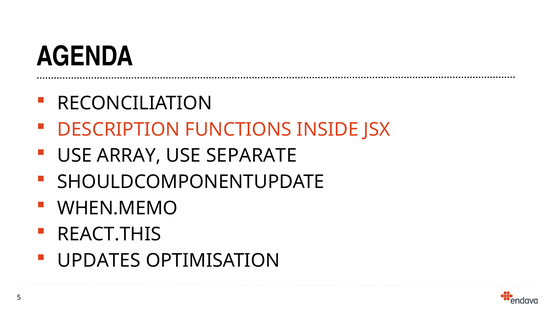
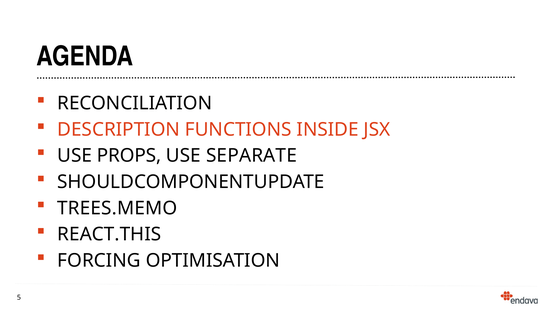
ARRAY: ARRAY -> PROPS
WHEN.MEMO: WHEN.MEMO -> TREES.MEMO
UPDATES: UPDATES -> FORCING
